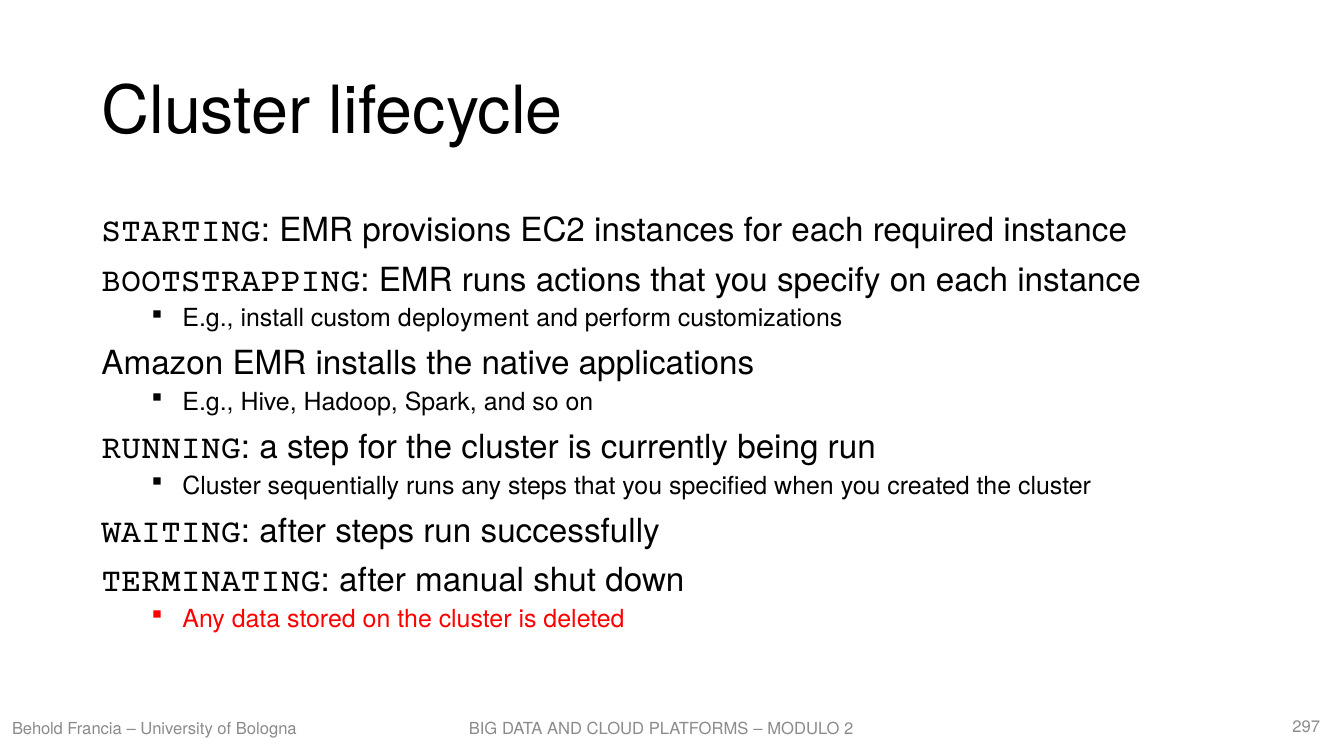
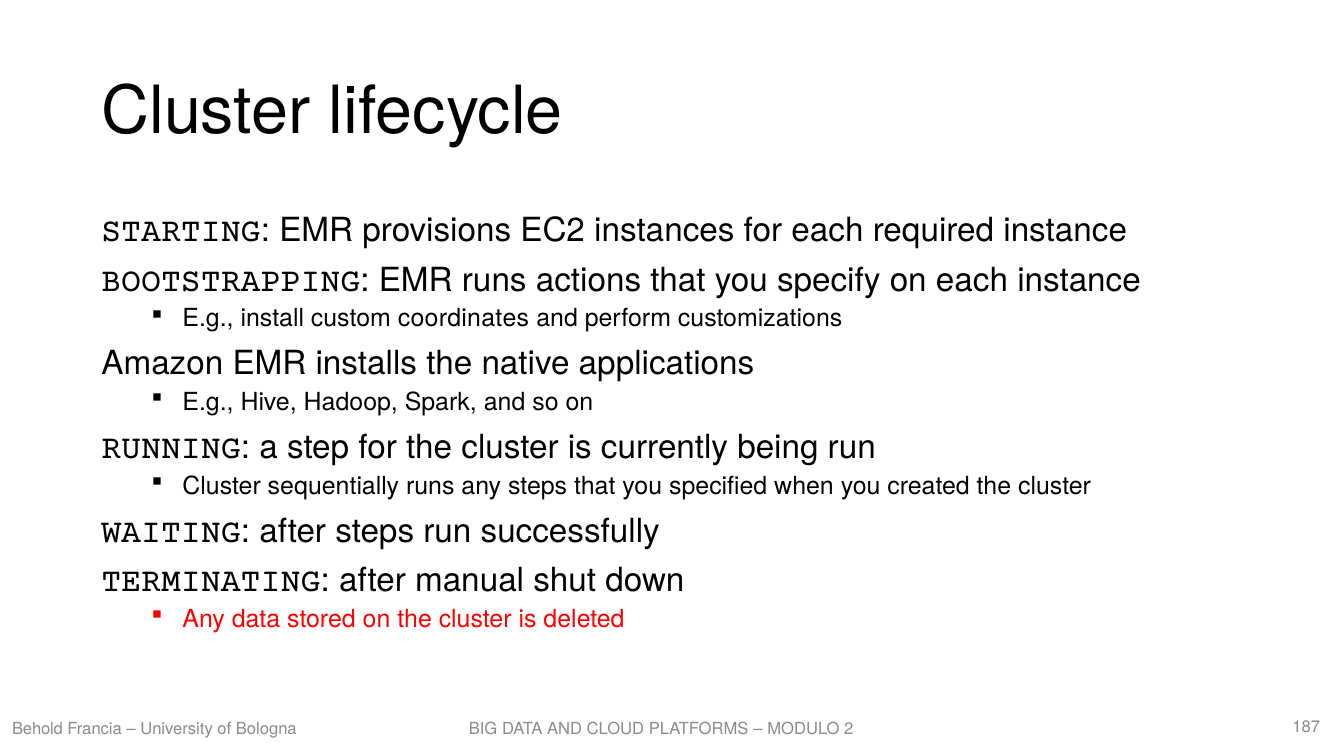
deployment: deployment -> coordinates
297: 297 -> 187
